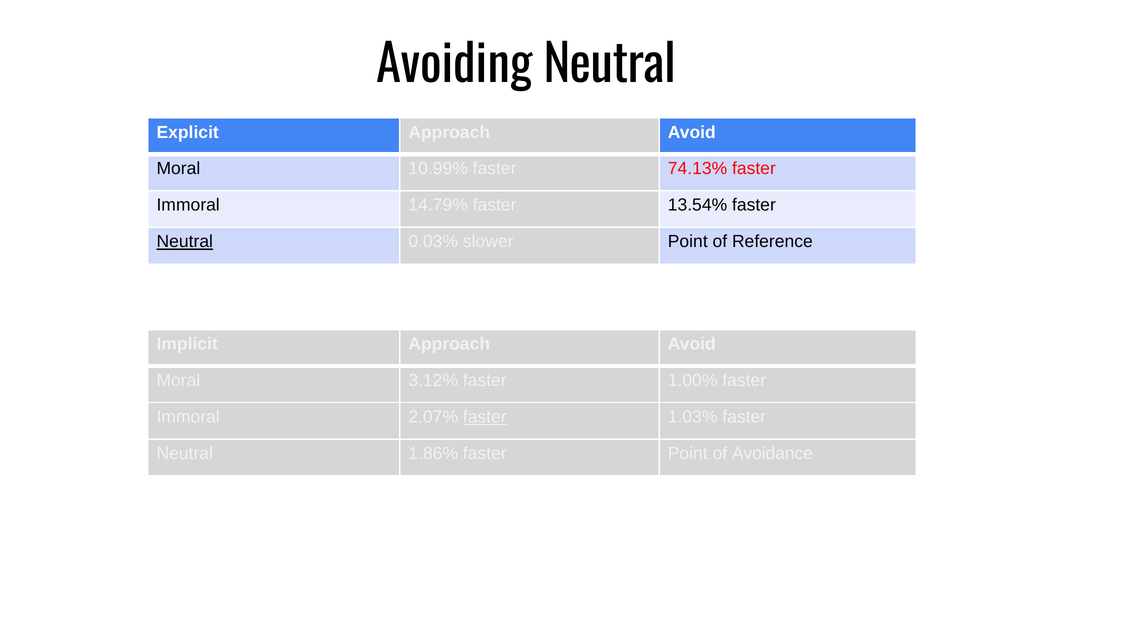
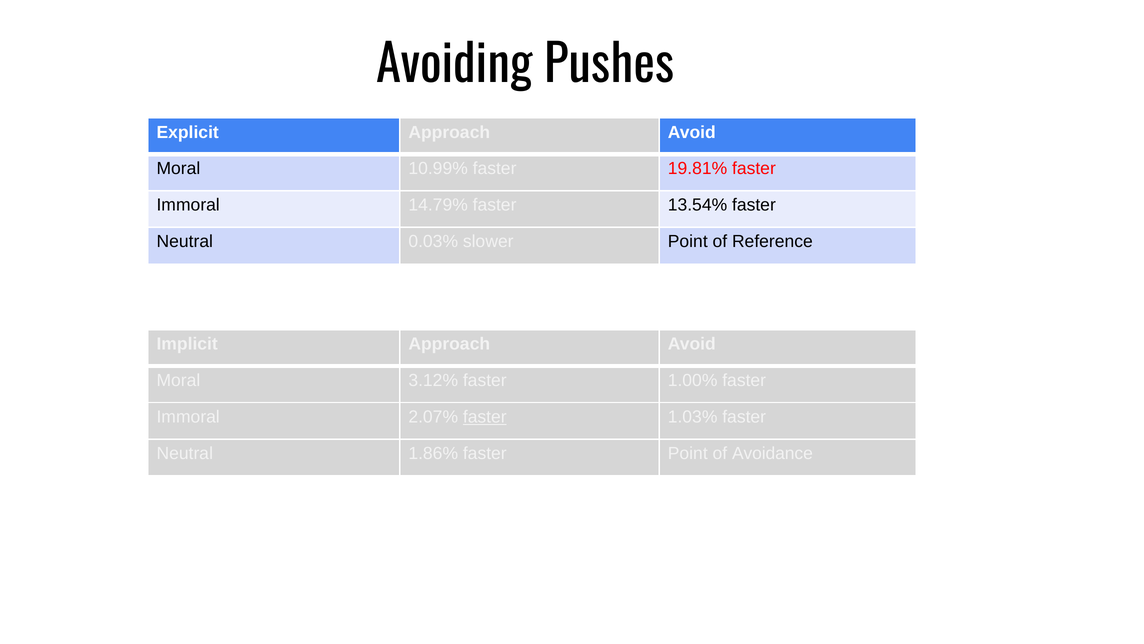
Avoiding Neutral: Neutral -> Pushes
74.13%: 74.13% -> 19.81%
Neutral at (185, 242) underline: present -> none
